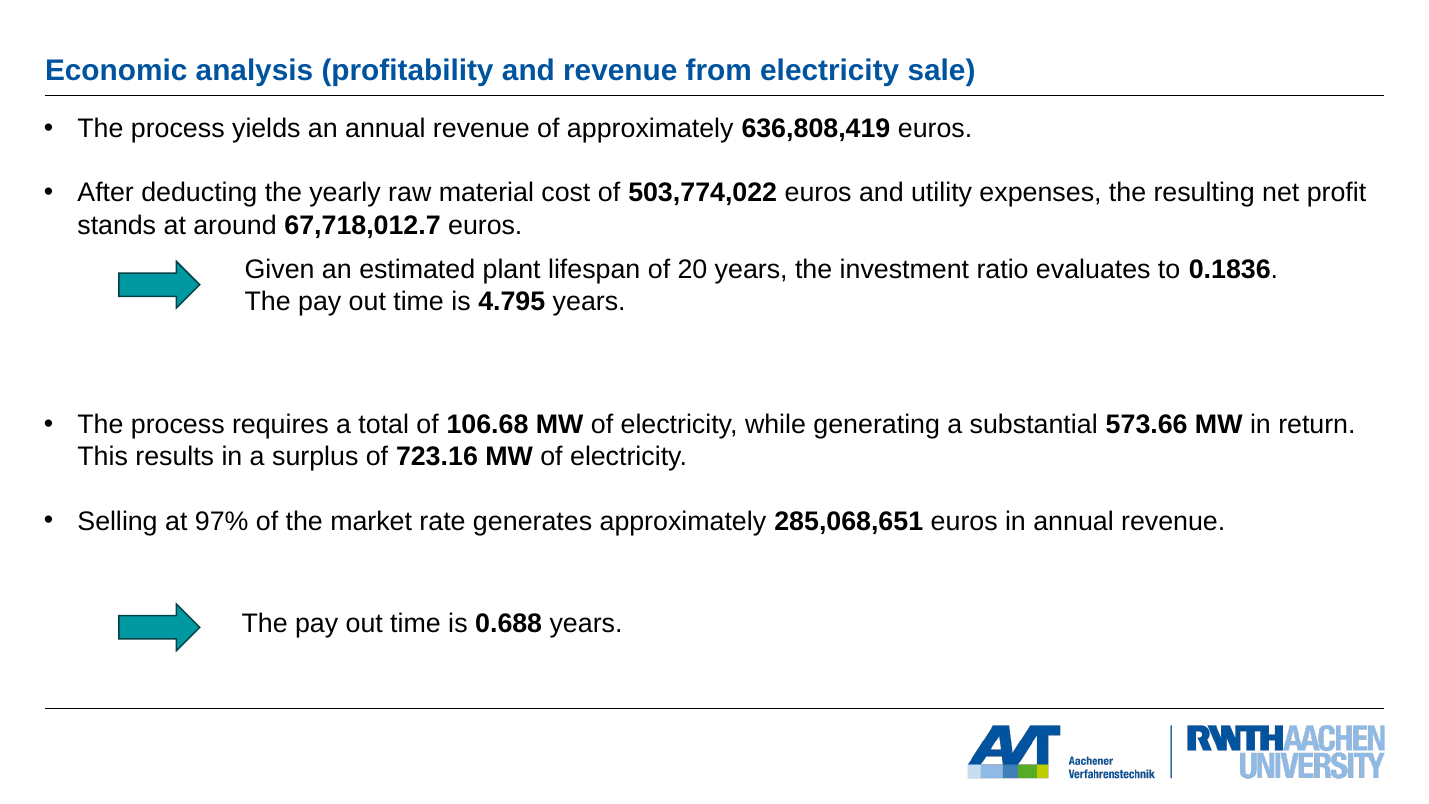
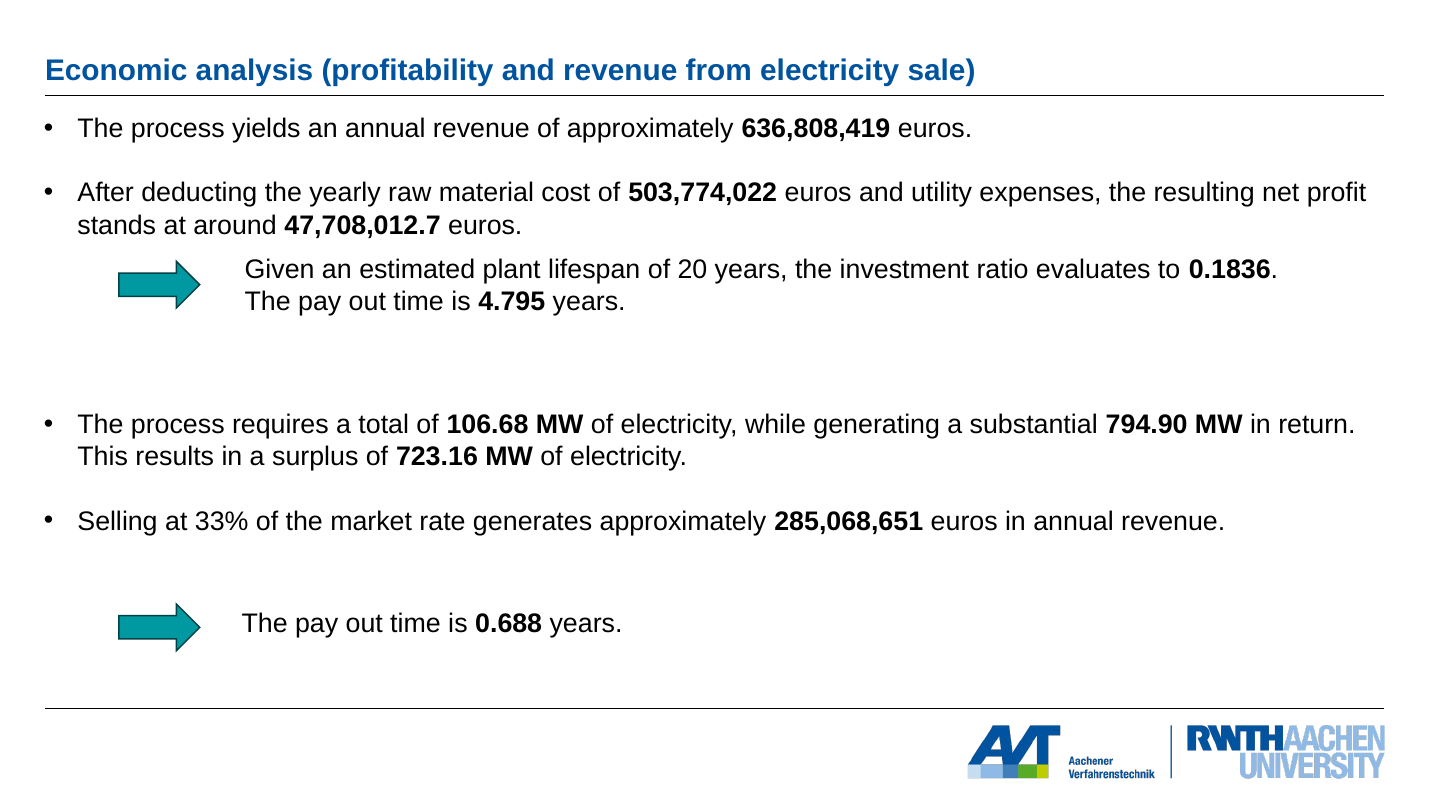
67,718,012.7: 67,718,012.7 -> 47,708,012.7
573.66: 573.66 -> 794.90
97%: 97% -> 33%
